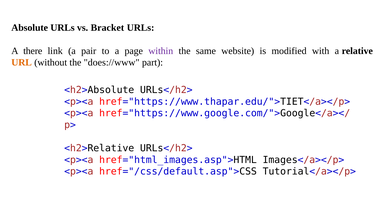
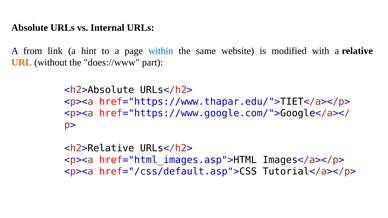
Bracket: Bracket -> Internal
there: there -> from
pair: pair -> hint
within colour: purple -> blue
